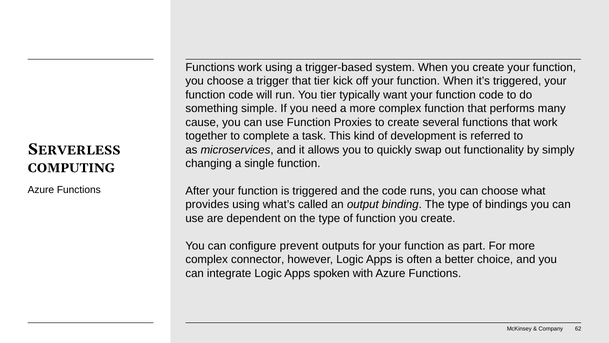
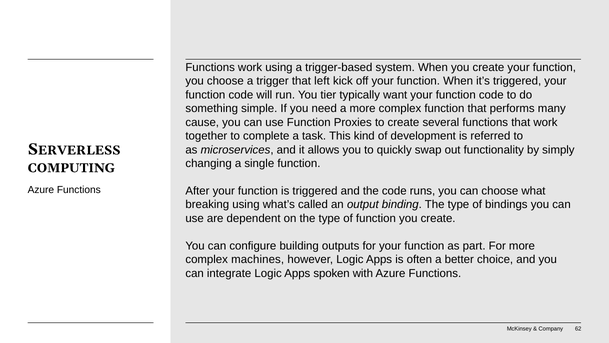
that tier: tier -> left
provides: provides -> breaking
prevent: prevent -> building
connector: connector -> machines
